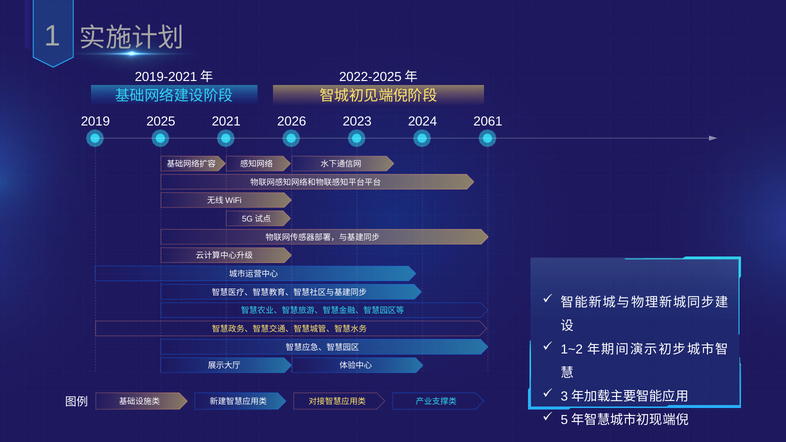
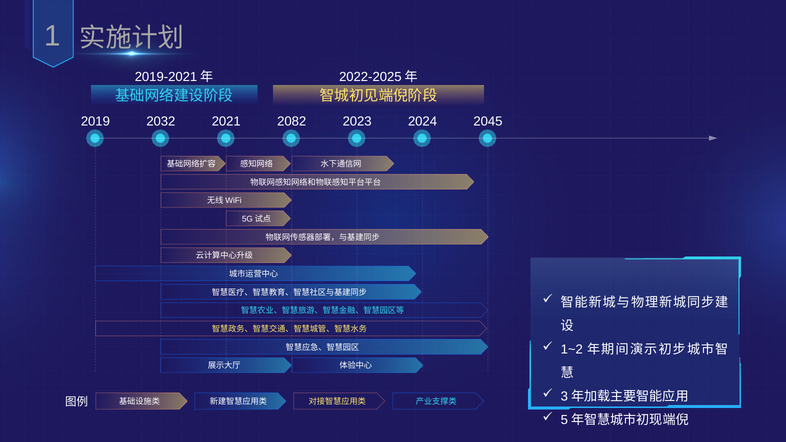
2025: 2025 -> 2032
2026: 2026 -> 2082
2061: 2061 -> 2045
